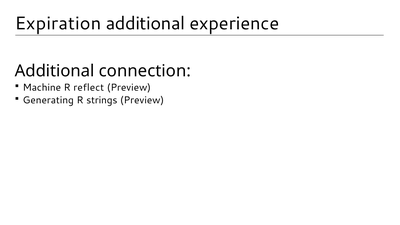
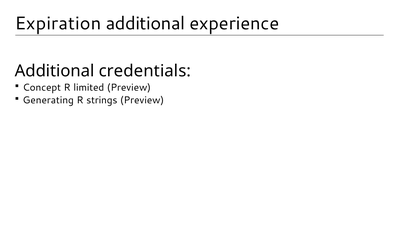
connection: connection -> credentials
Machine: Machine -> Concept
reflect: reflect -> limited
